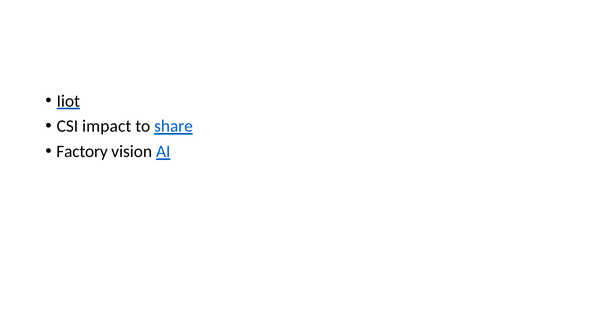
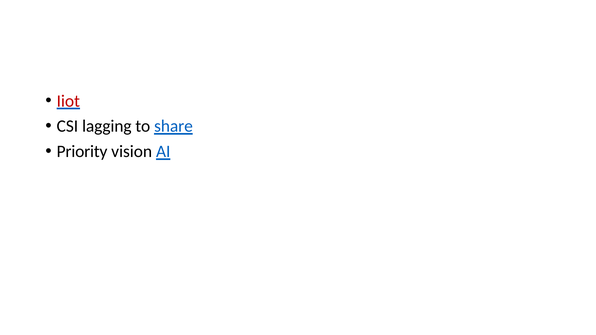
Iiot colour: black -> red
impact: impact -> lagging
Factory: Factory -> Priority
